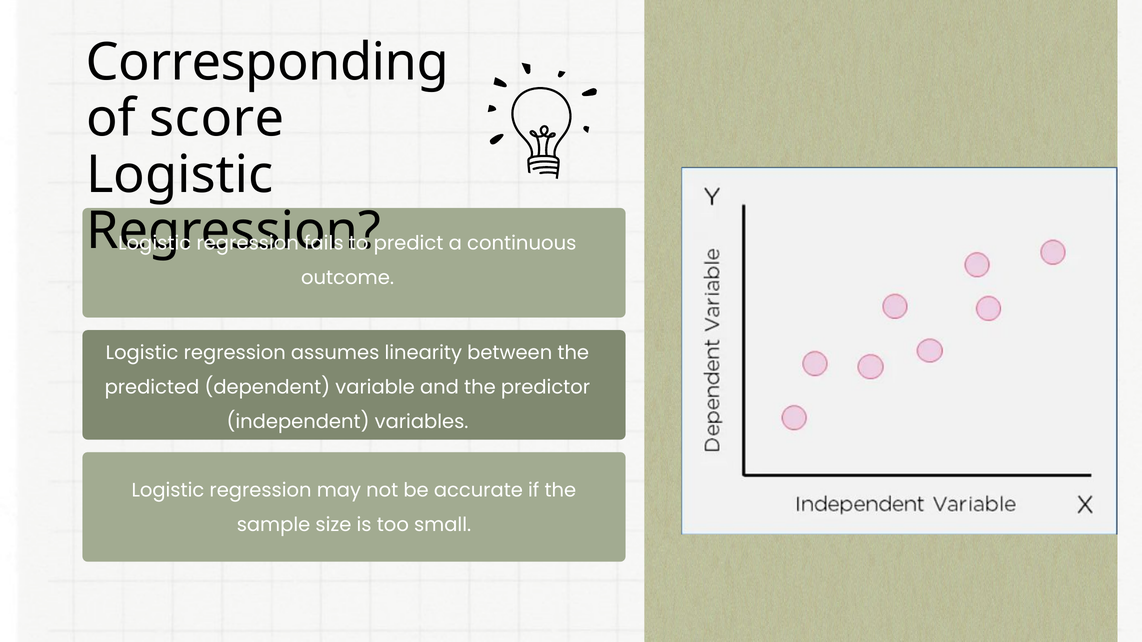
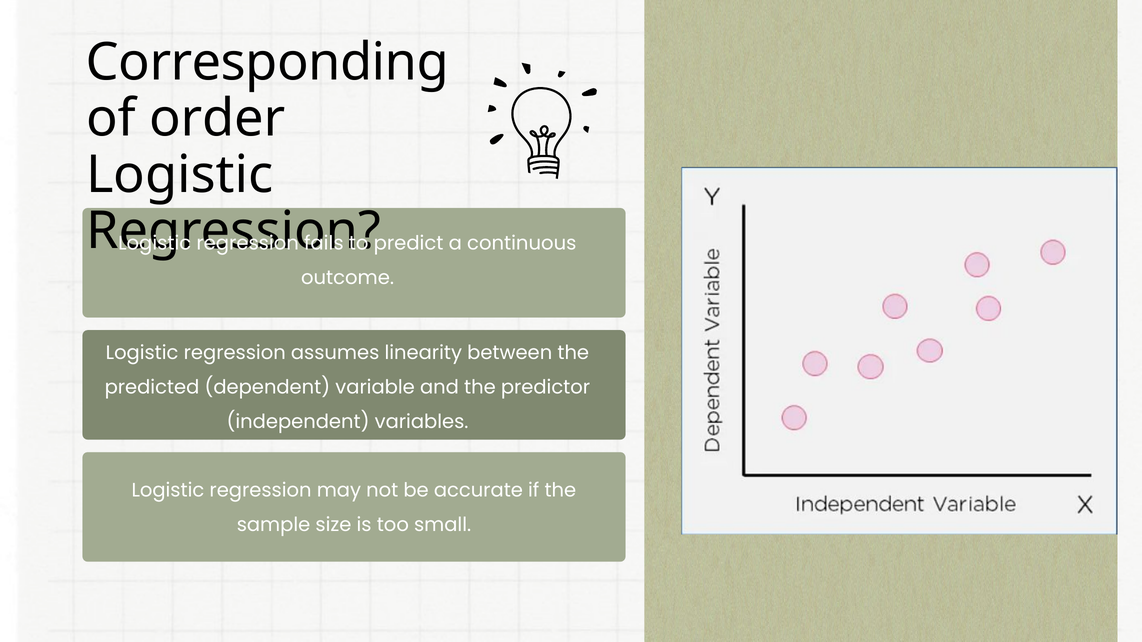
score: score -> order
